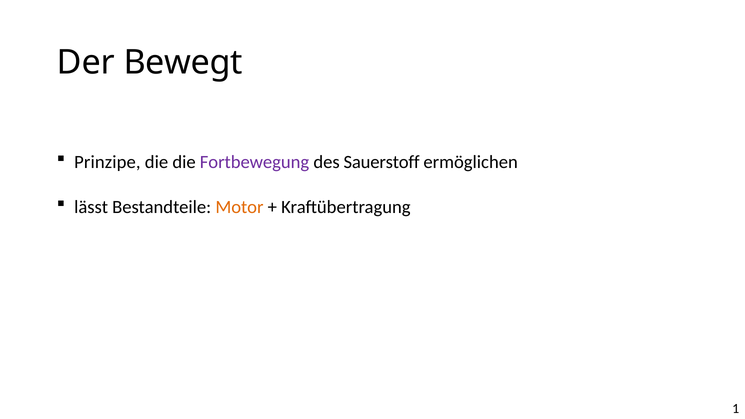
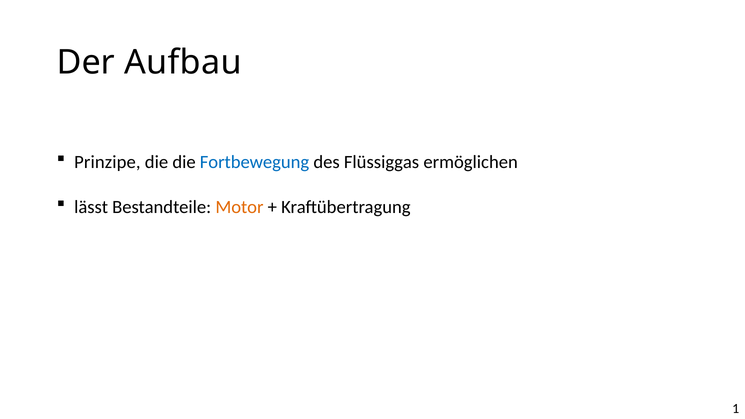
Bewegt: Bewegt -> Aufbau
Fortbewegung colour: purple -> blue
Sauerstoff: Sauerstoff -> Flüssiggas
